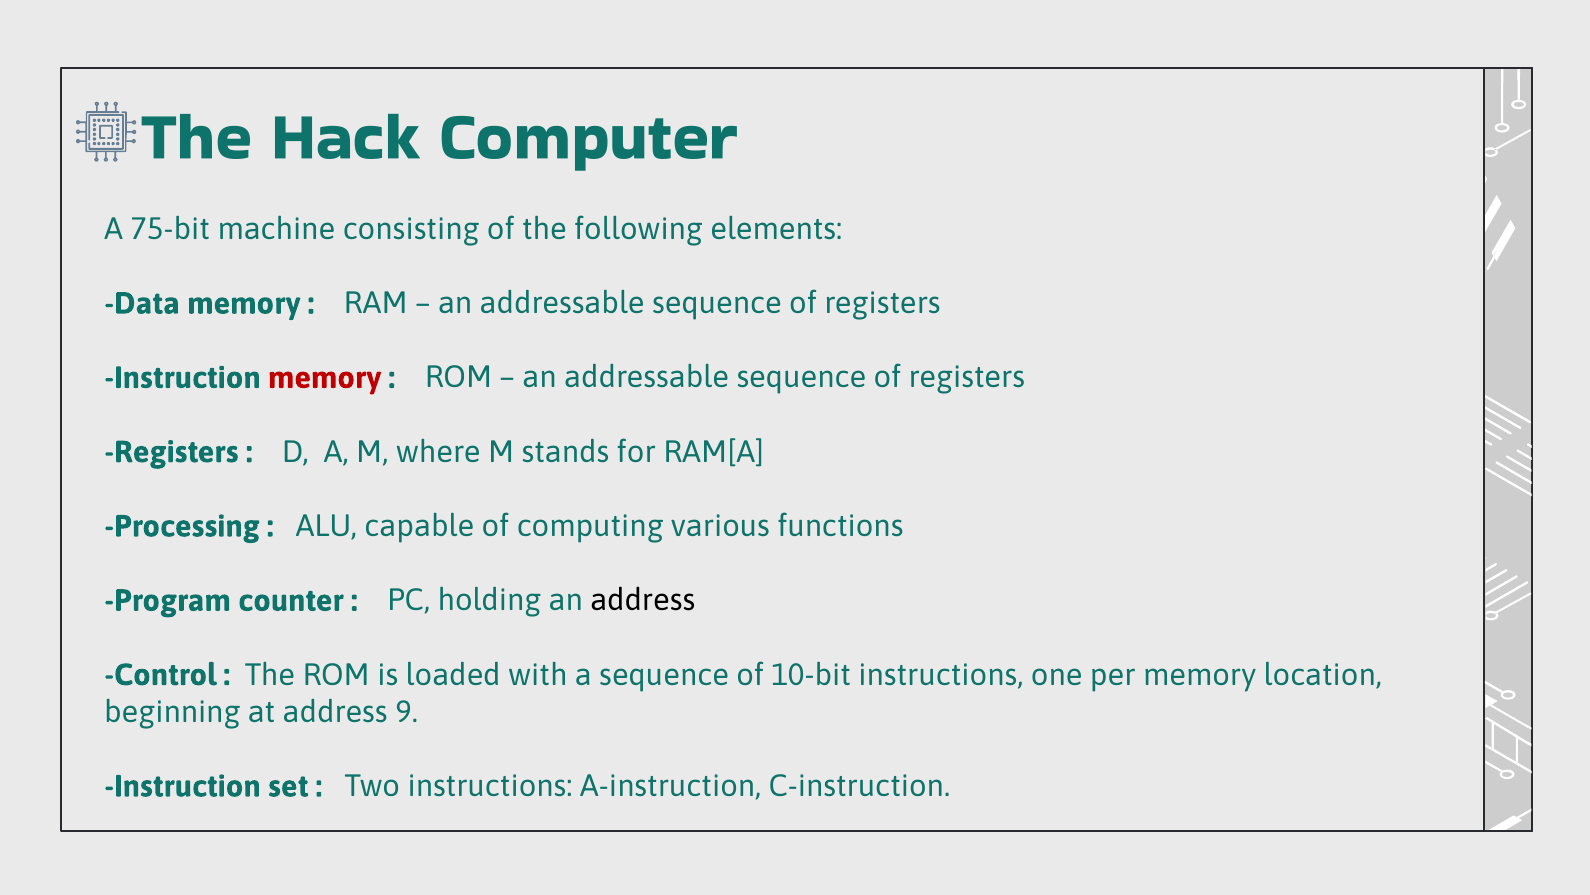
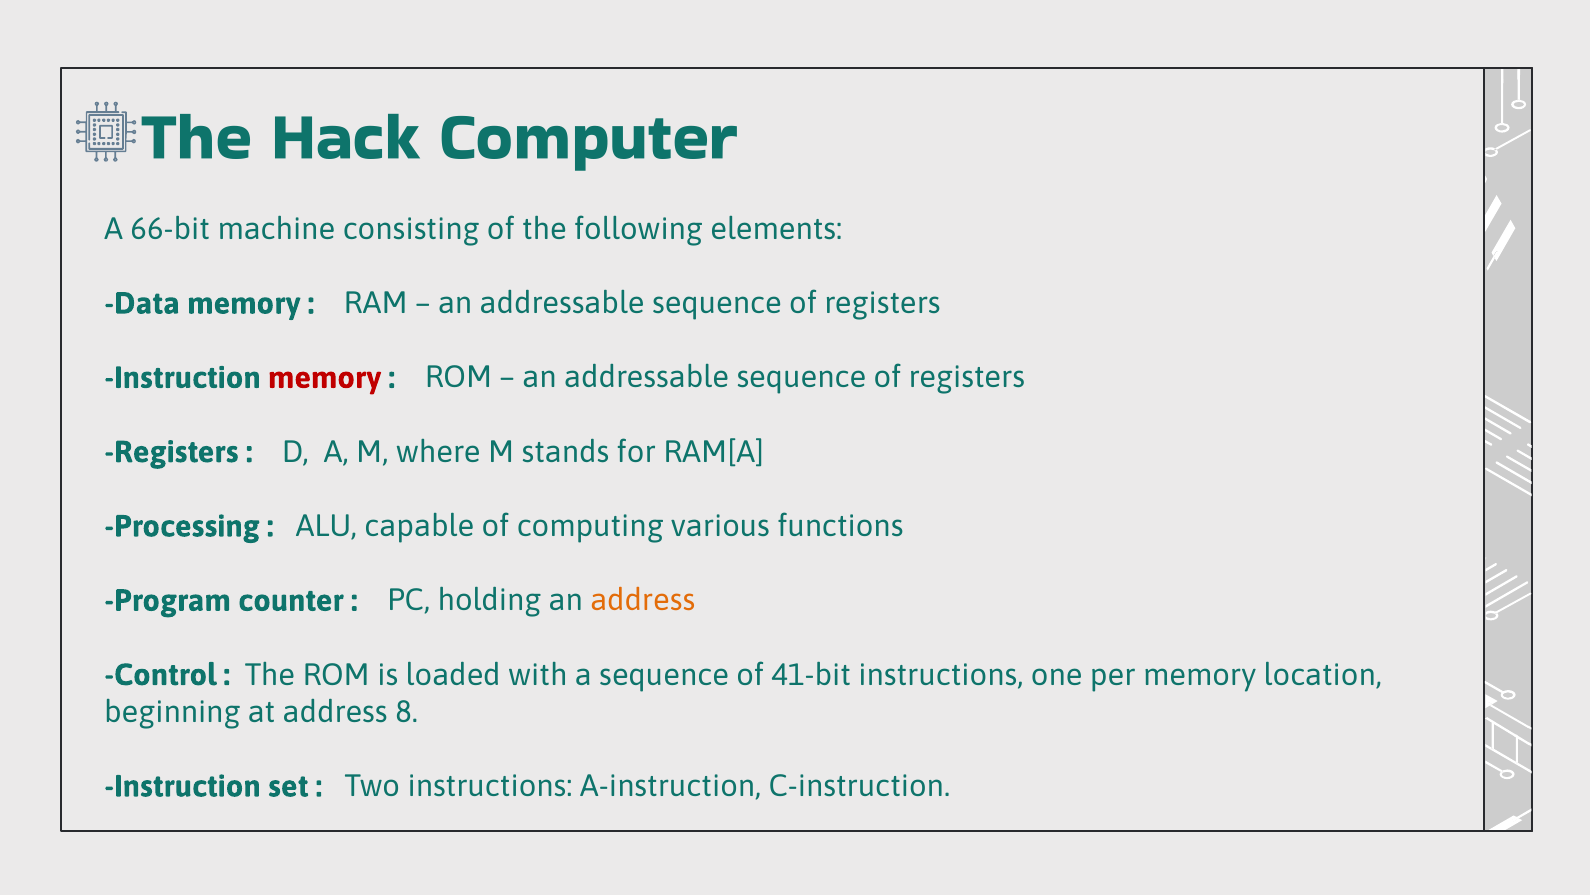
75-bit: 75-bit -> 66-bit
address at (643, 600) colour: black -> orange
10-bit: 10-bit -> 41-bit
9: 9 -> 8
